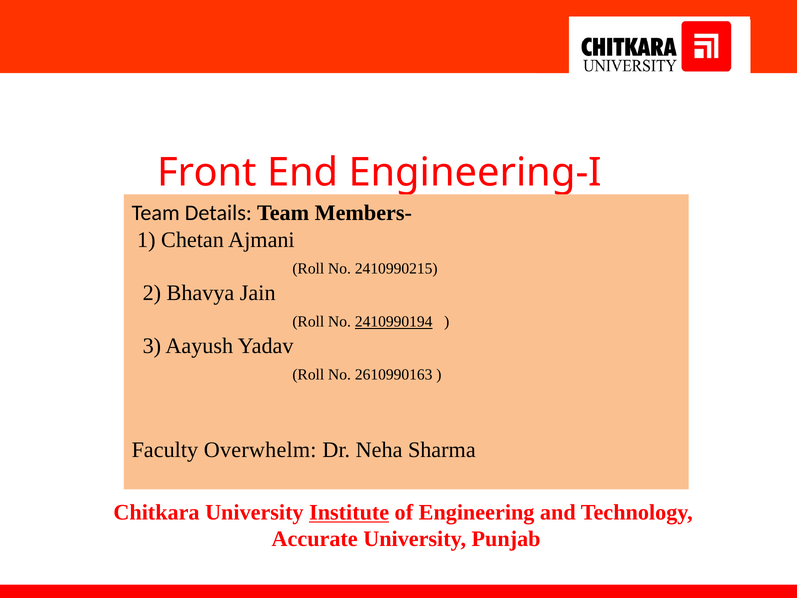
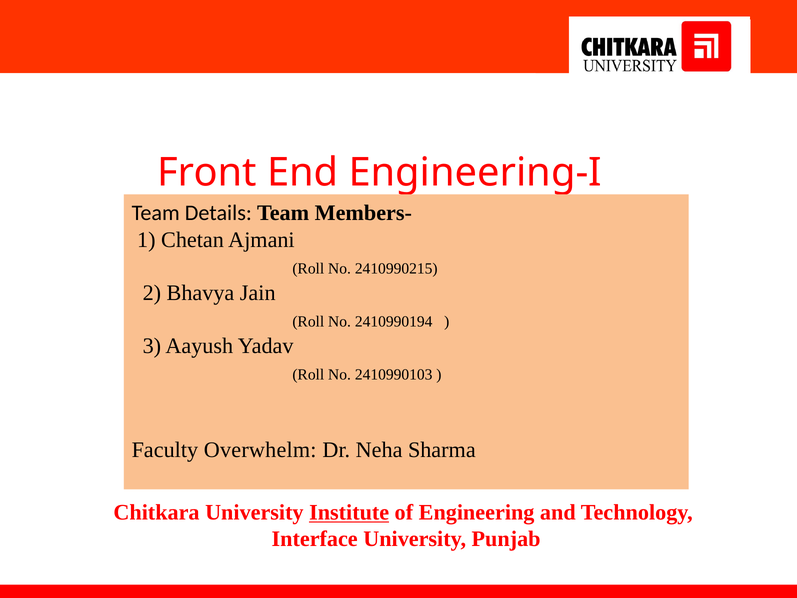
2410990194 underline: present -> none
2610990163: 2610990163 -> 2410990103
Accurate: Accurate -> Interface
